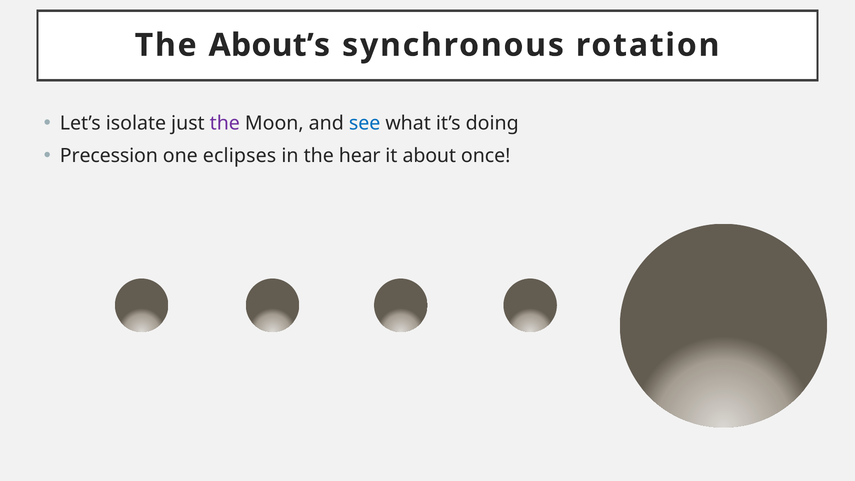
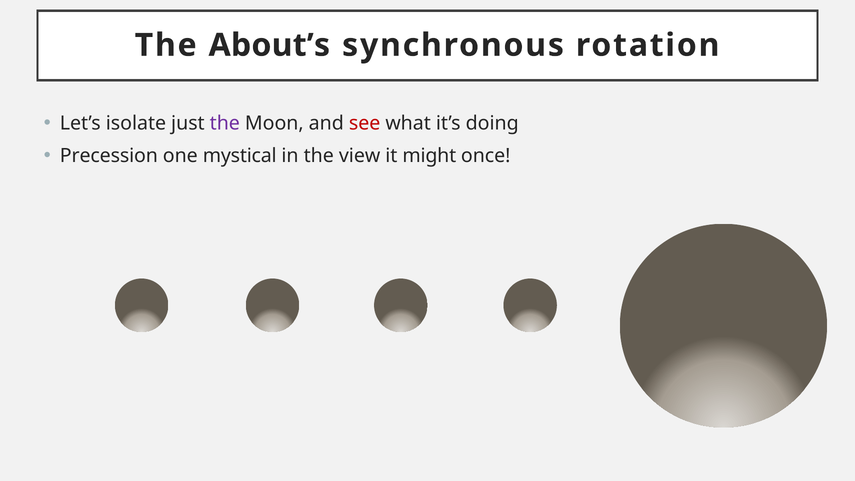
see colour: blue -> red
eclipses: eclipses -> mystical
hear: hear -> view
about: about -> might
